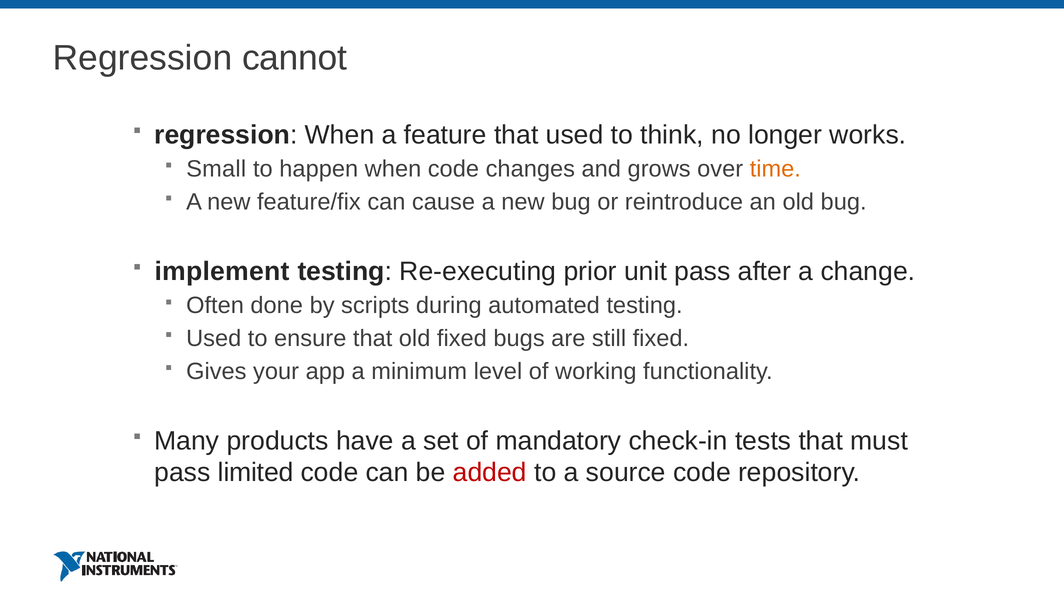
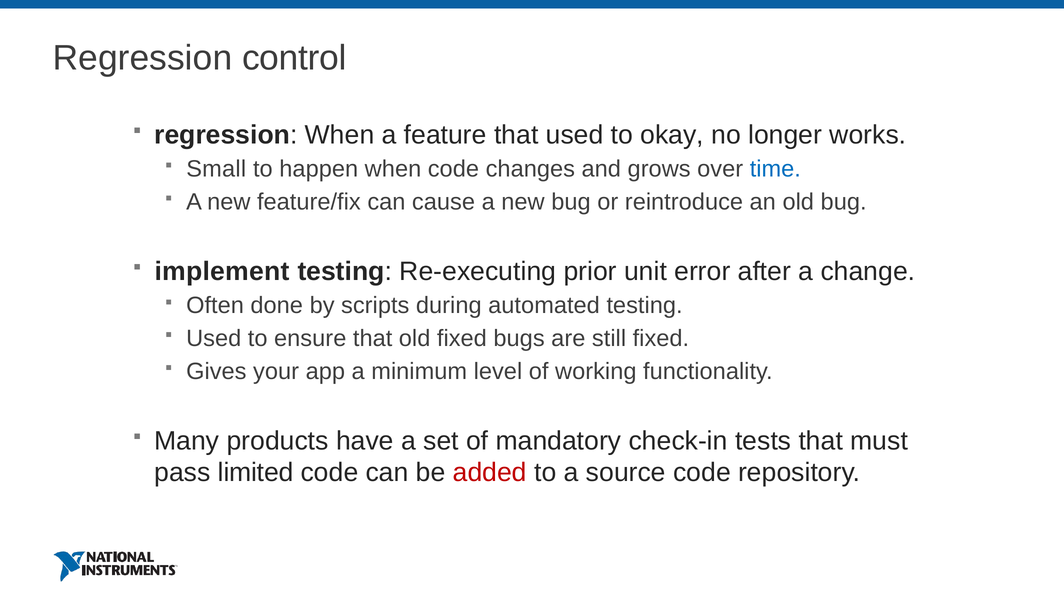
cannot: cannot -> control
think: think -> okay
time colour: orange -> blue
unit pass: pass -> error
